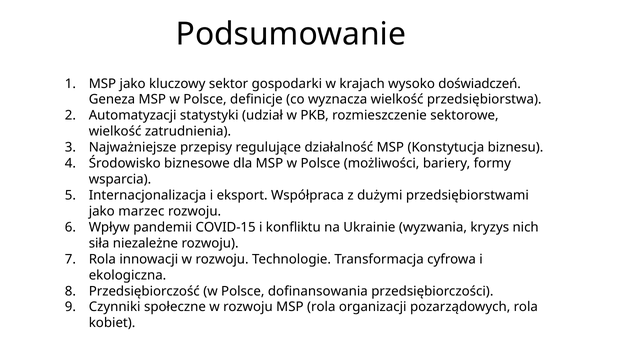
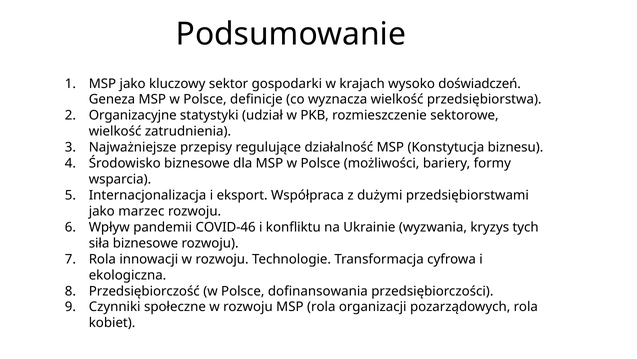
Automatyzacji: Automatyzacji -> Organizacyjne
COVID-15: COVID-15 -> COVID-46
nich: nich -> tych
siła niezależne: niezależne -> biznesowe
